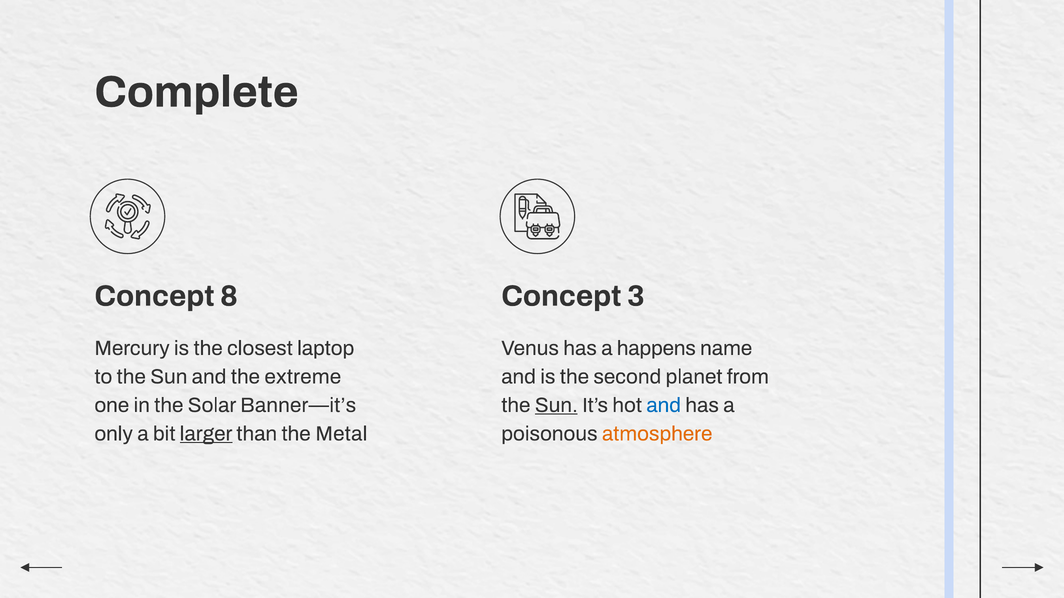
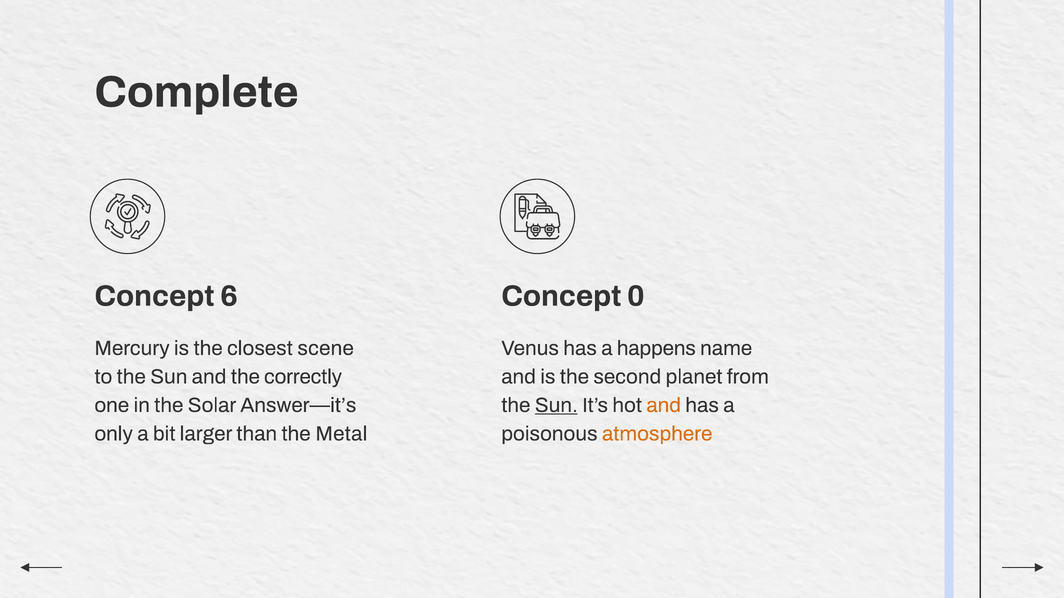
8: 8 -> 6
3: 3 -> 0
laptop: laptop -> scene
extreme: extreme -> correctly
Banner—it’s: Banner—it’s -> Answer—it’s
and at (664, 405) colour: blue -> orange
larger underline: present -> none
